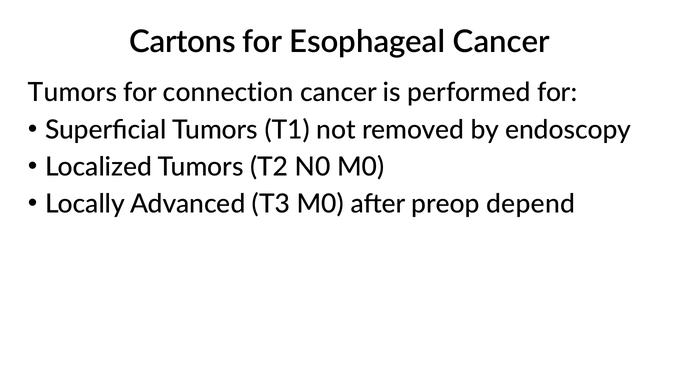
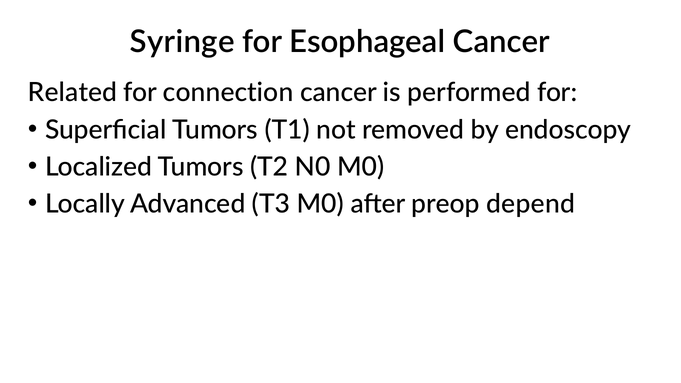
Cartons: Cartons -> Syringe
Tumors at (73, 93): Tumors -> Related
